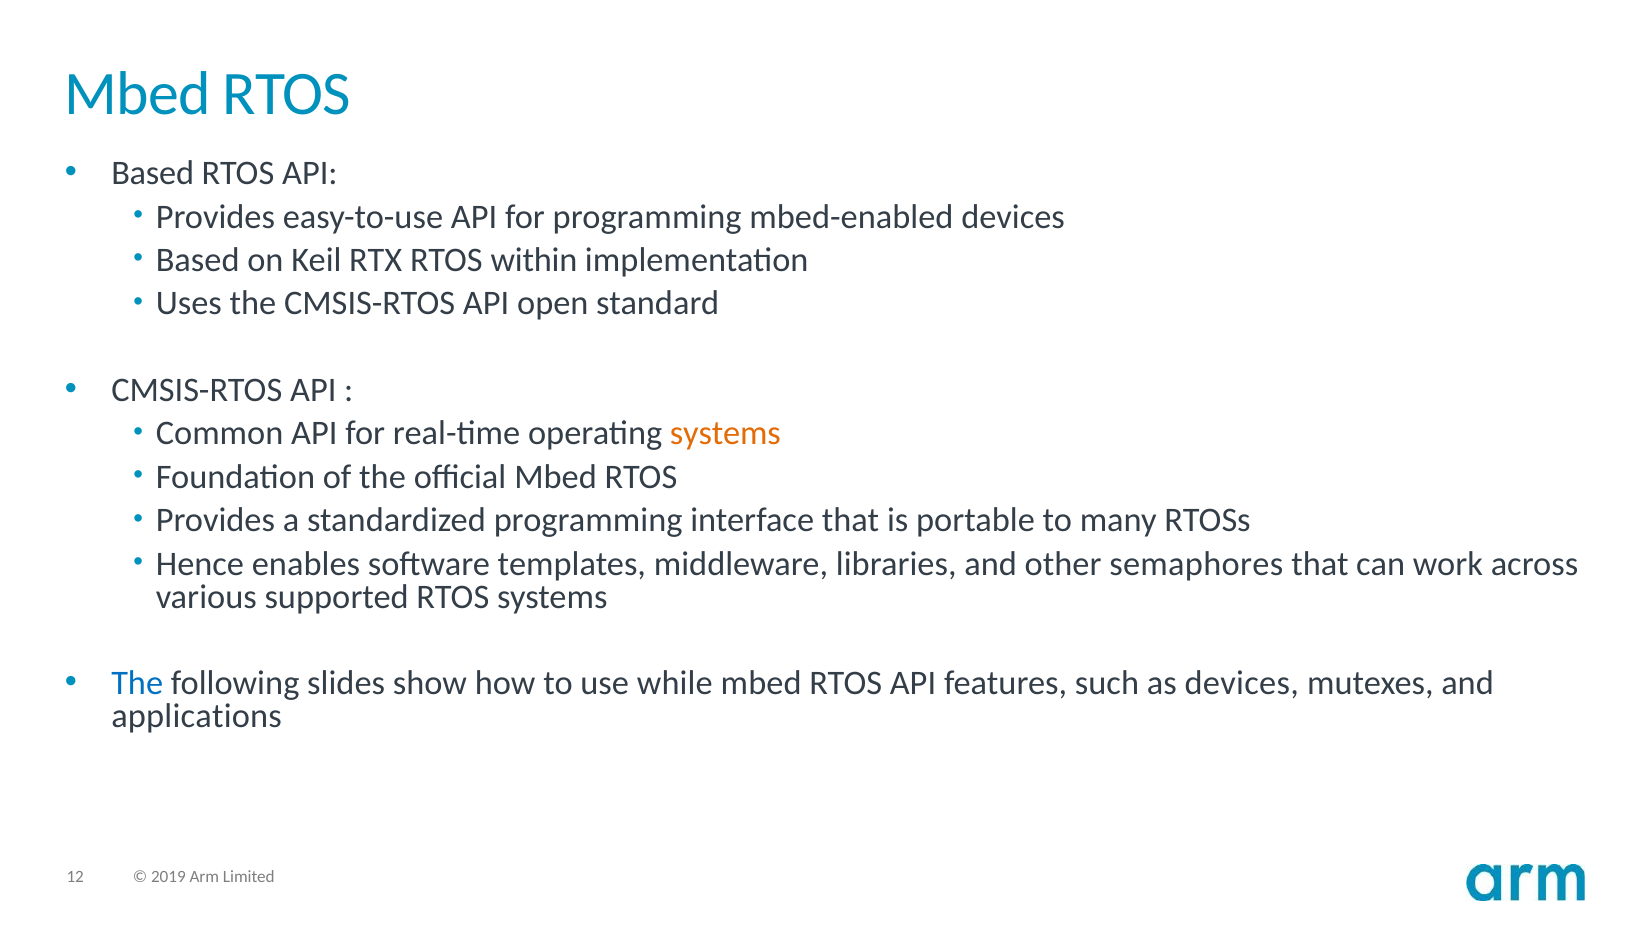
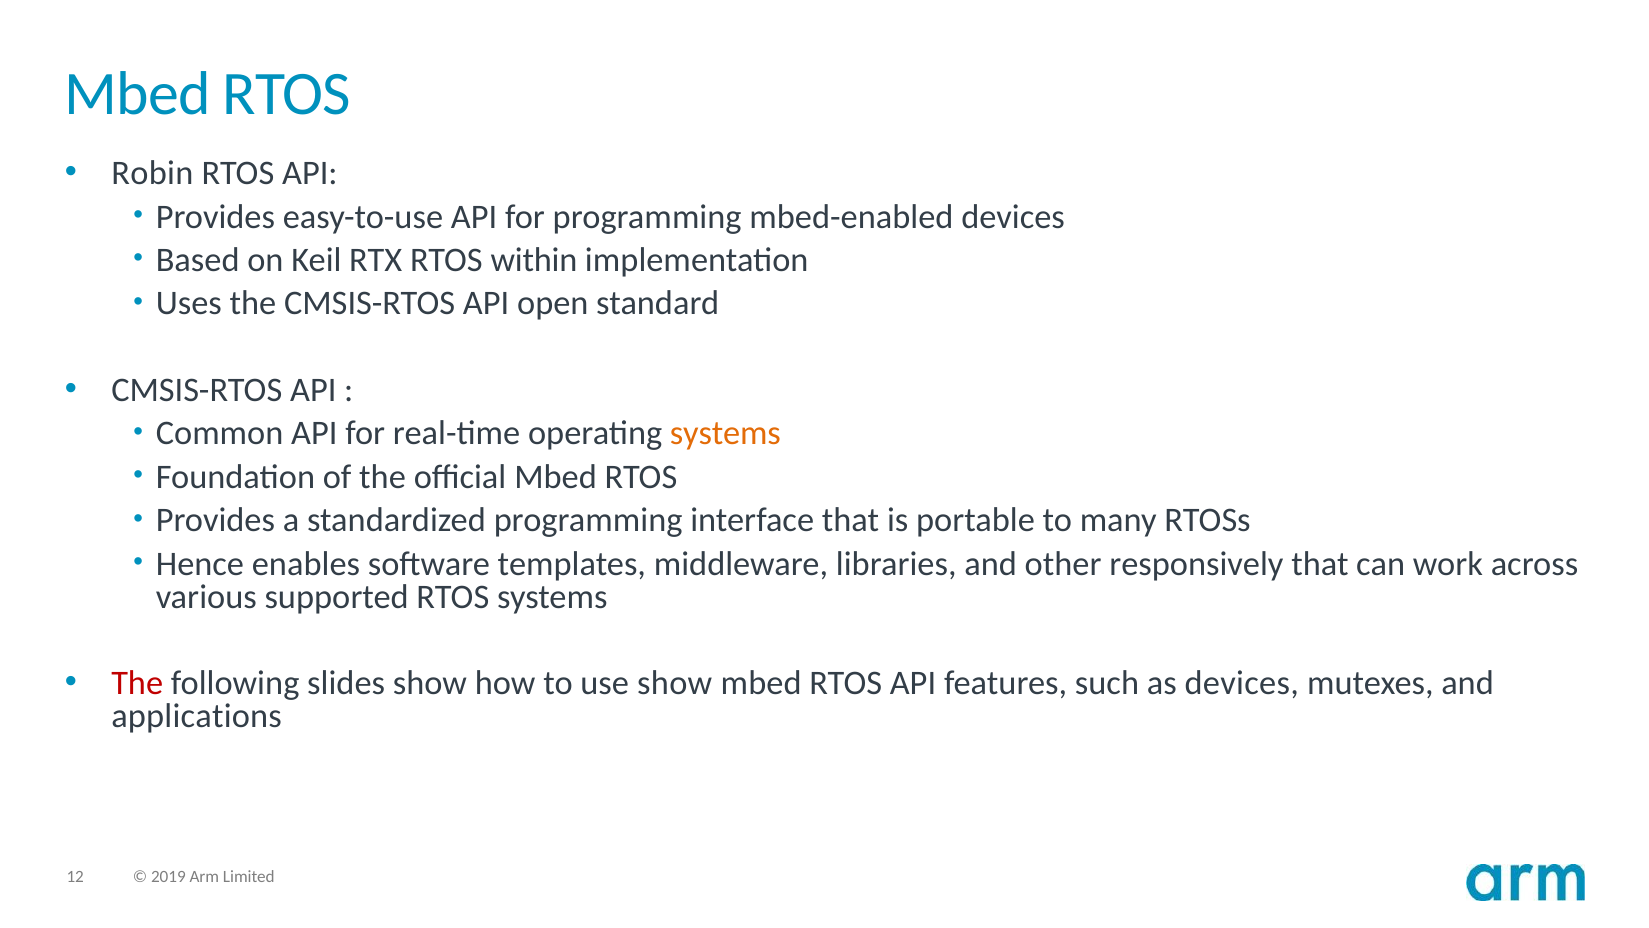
Based at (153, 173): Based -> Robin
semaphores: semaphores -> responsively
The at (137, 683) colour: blue -> red
use while: while -> show
